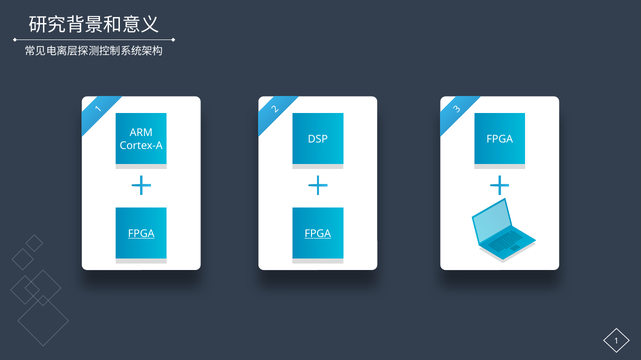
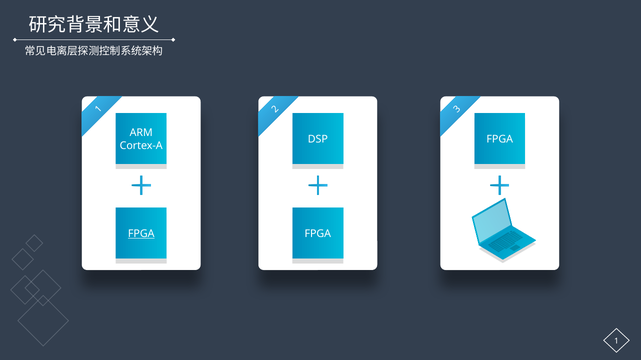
FPGA at (318, 234) underline: present -> none
